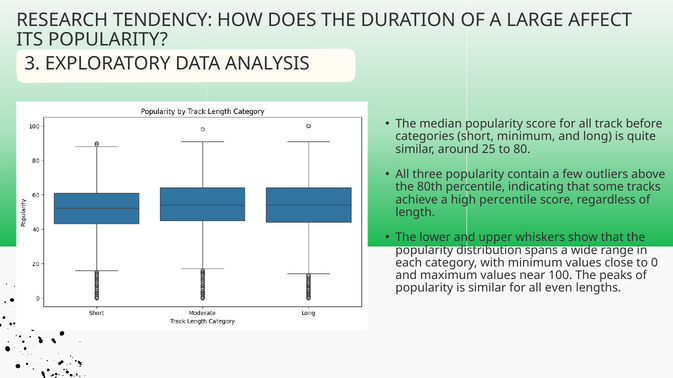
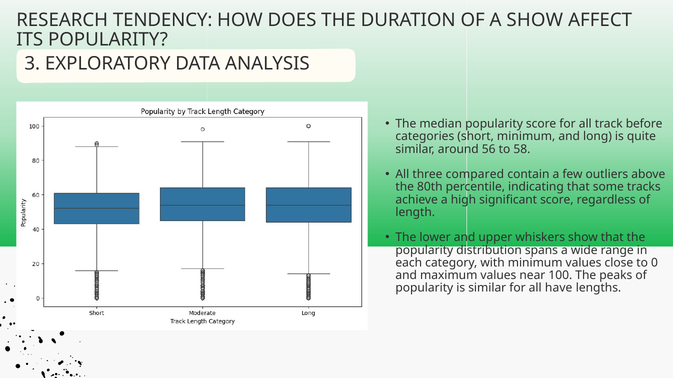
A LARGE: LARGE -> SHOW
25: 25 -> 56
80: 80 -> 58
three popularity: popularity -> compared
high percentile: percentile -> significant
even: even -> have
